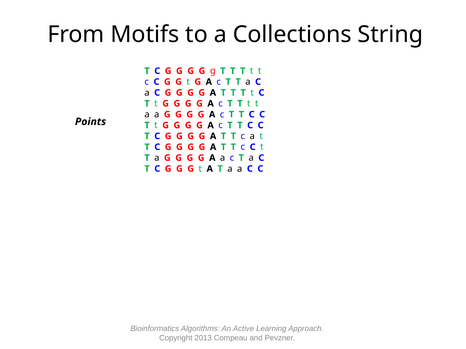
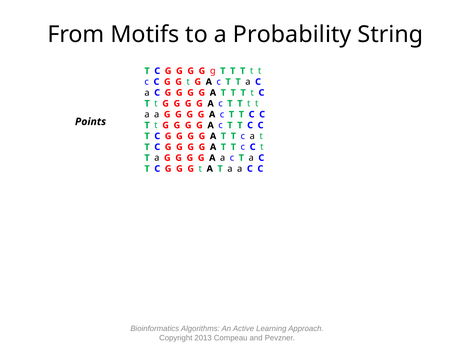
Collections: Collections -> Probability
